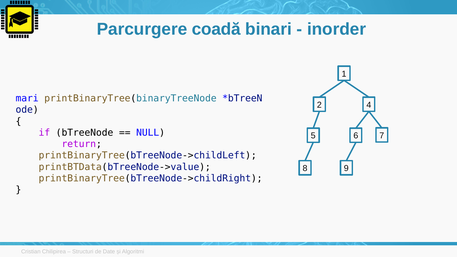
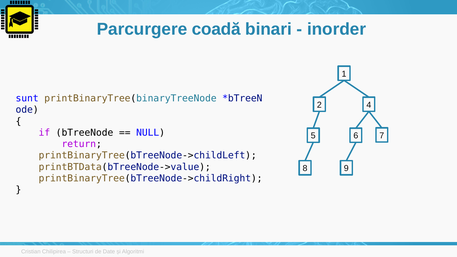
mari: mari -> sunt
